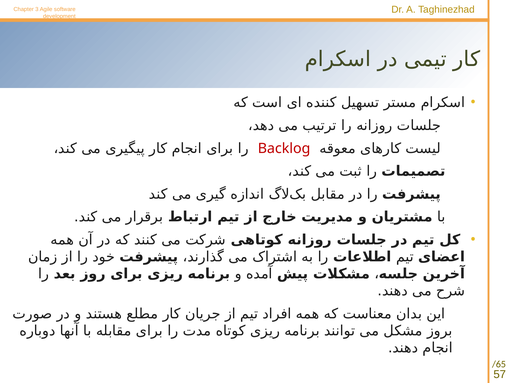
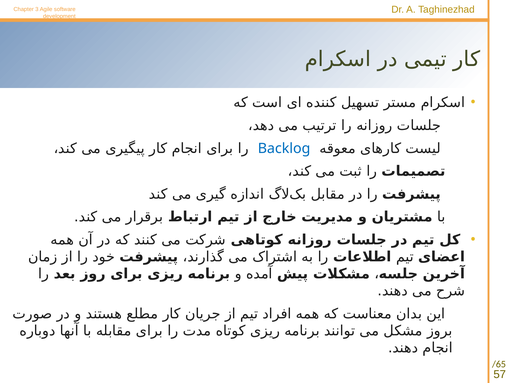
Backlog colour: red -> blue
